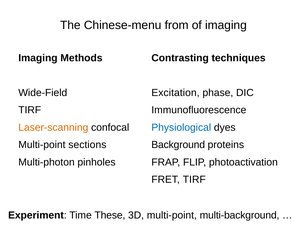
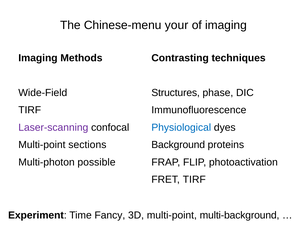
from: from -> your
Excitation: Excitation -> Structures
Laser-scanning colour: orange -> purple
pinholes: pinholes -> possible
These: These -> Fancy
